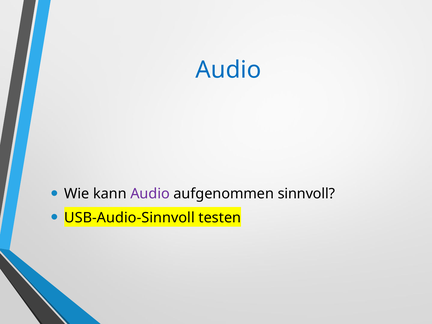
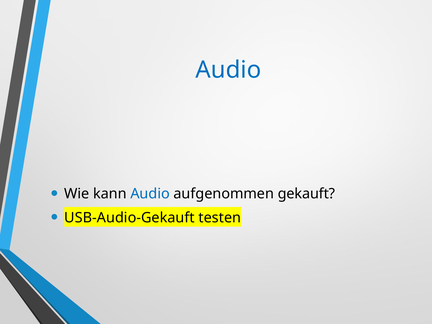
Audio at (150, 194) colour: purple -> blue
sinnvoll: sinnvoll -> gekauft
USB-Audio-Sinnvoll: USB-Audio-Sinnvoll -> USB-Audio-Gekauft
